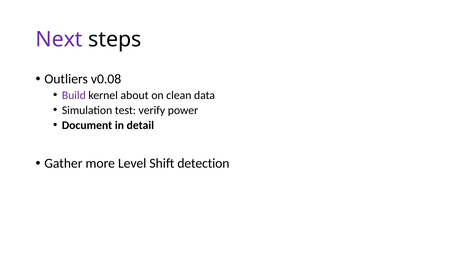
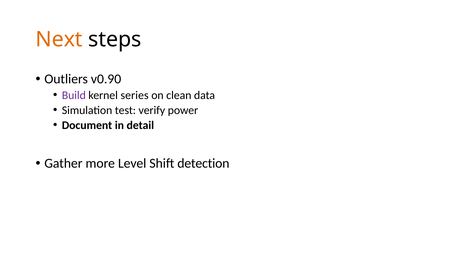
Next colour: purple -> orange
v0.08: v0.08 -> v0.90
about: about -> series
